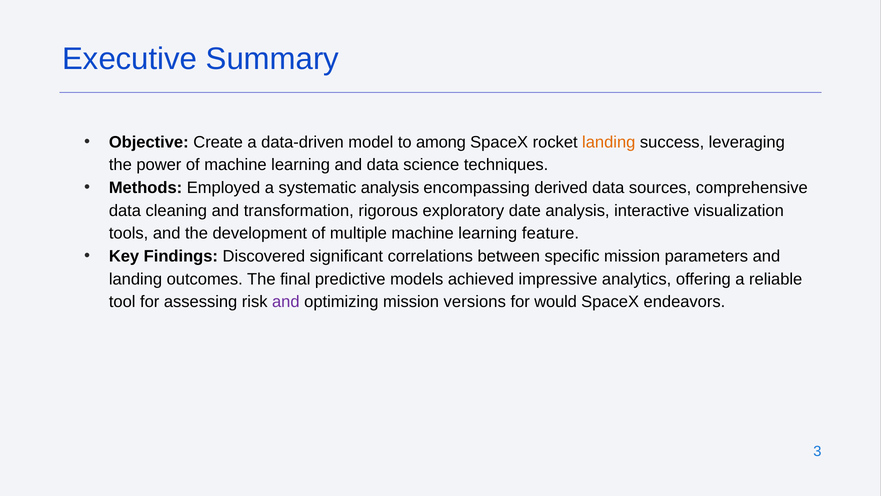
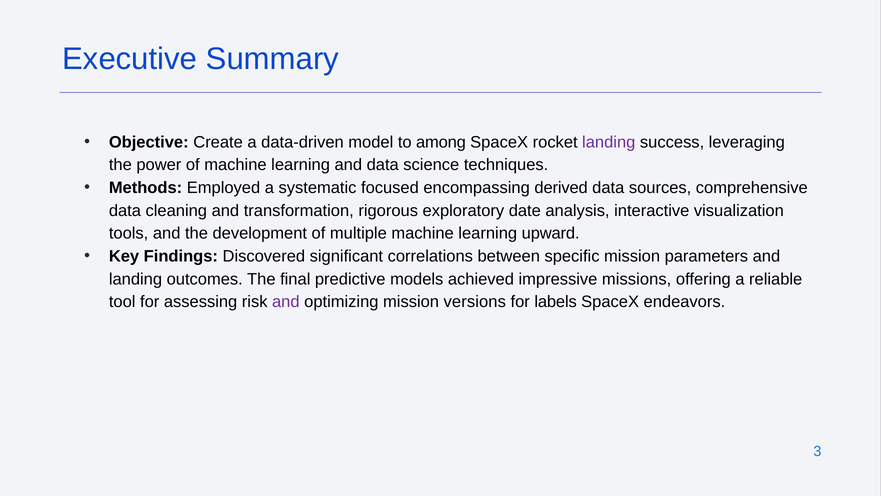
landing at (609, 142) colour: orange -> purple
systematic analysis: analysis -> focused
feature: feature -> upward
analytics: analytics -> missions
would: would -> labels
